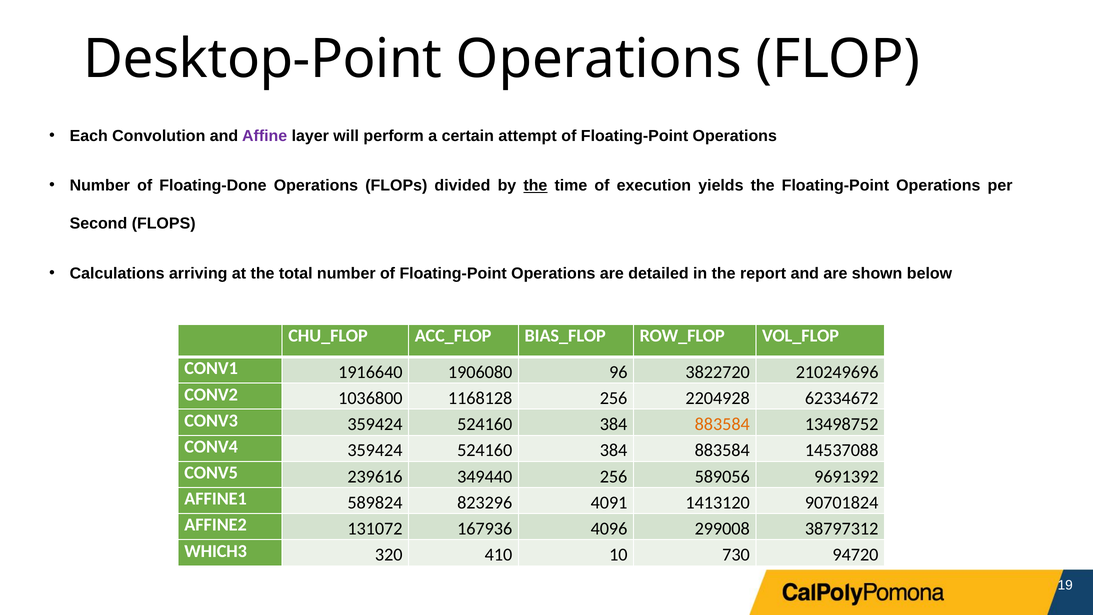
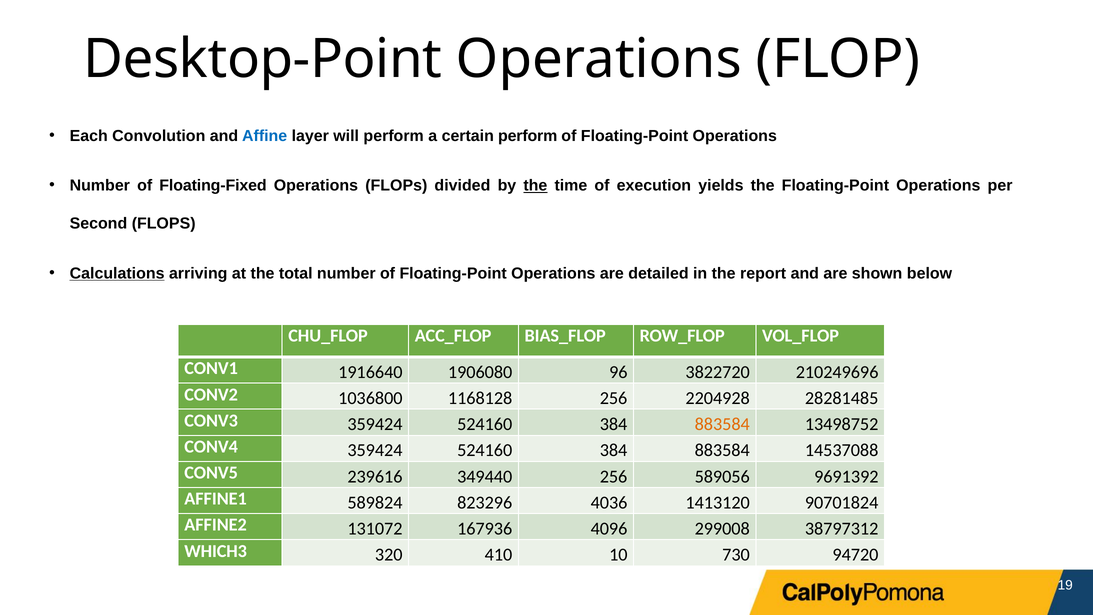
Affine colour: purple -> blue
certain attempt: attempt -> perform
Floating-Done: Floating-Done -> Floating-Fixed
Calculations underline: none -> present
62334672: 62334672 -> 28281485
4091: 4091 -> 4036
